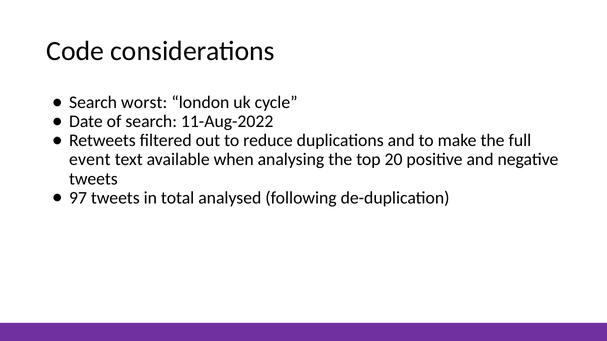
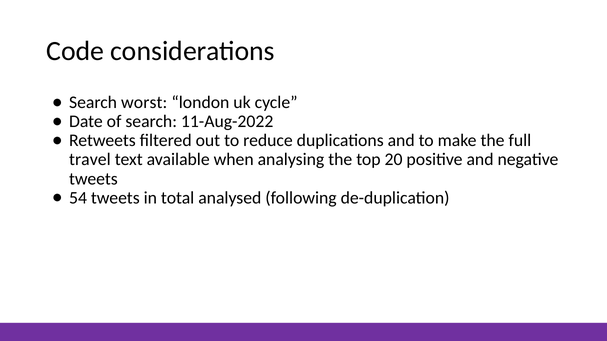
event: event -> travel
97: 97 -> 54
